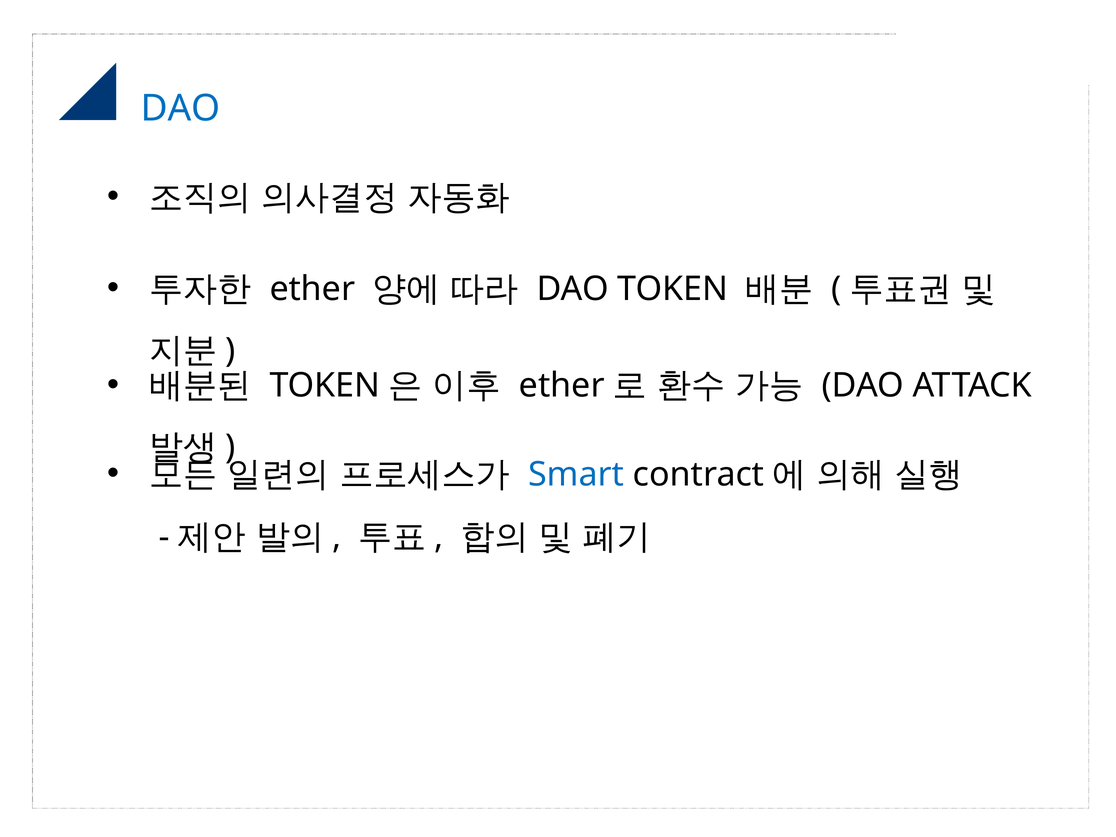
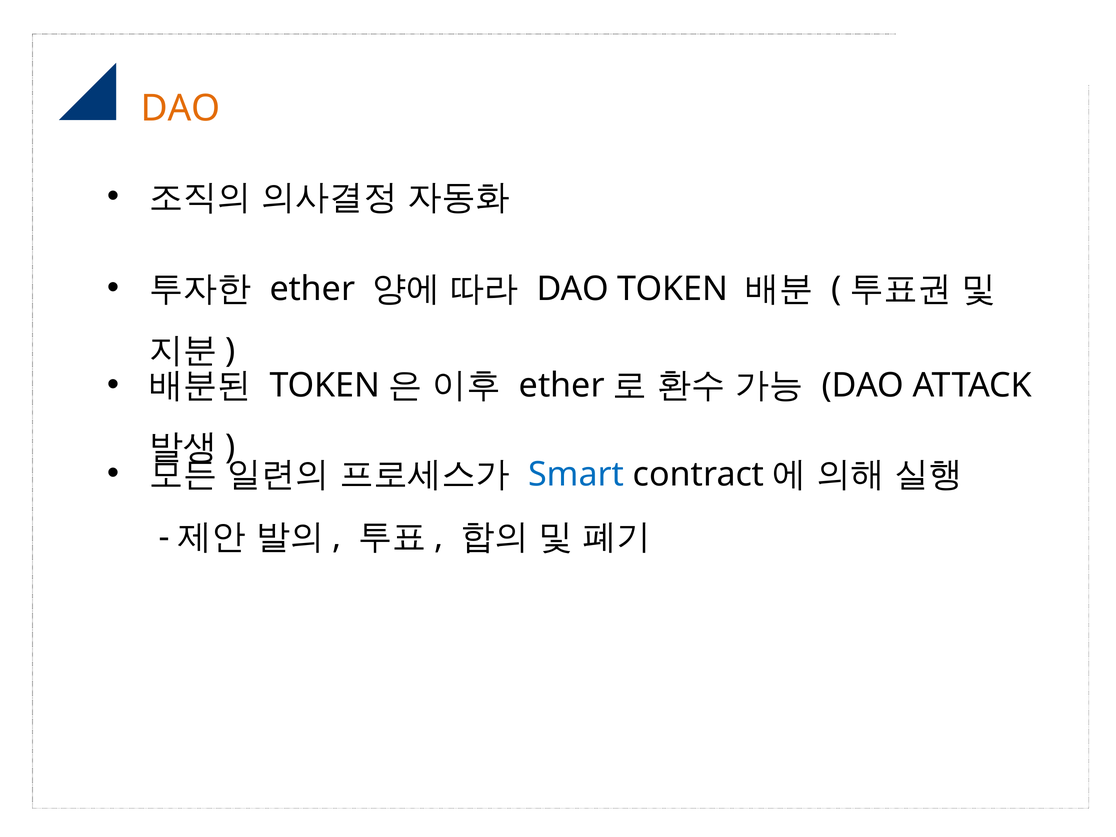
DAO at (180, 109) colour: blue -> orange
